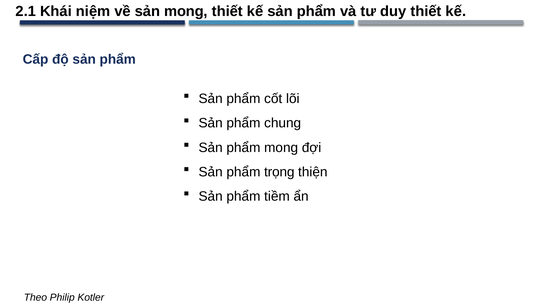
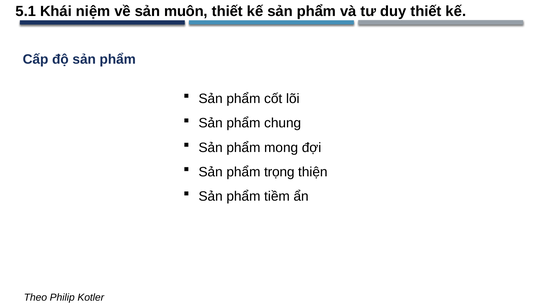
2.1: 2.1 -> 5.1
sản mong: mong -> muôn
